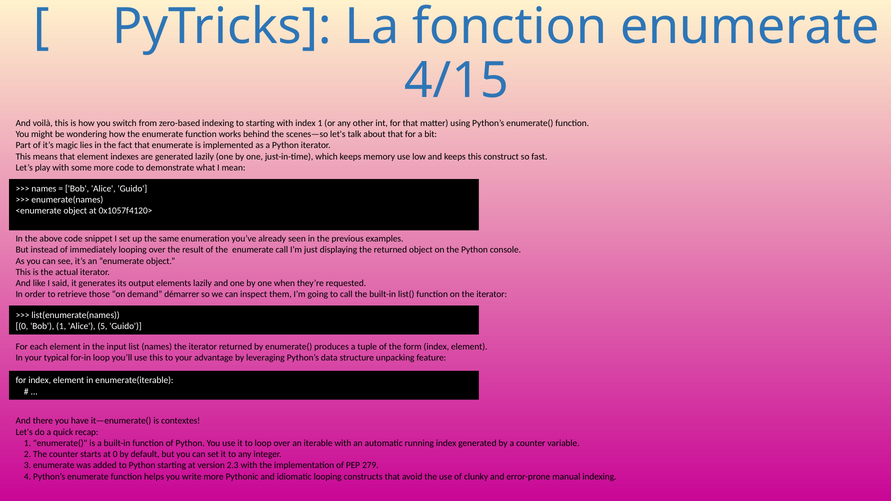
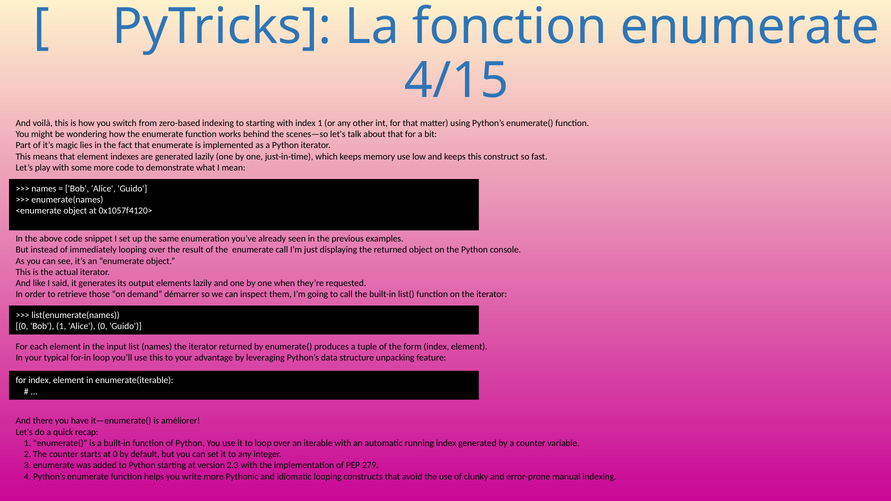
Alice 5: 5 -> 0
contextes: contextes -> améliorer
